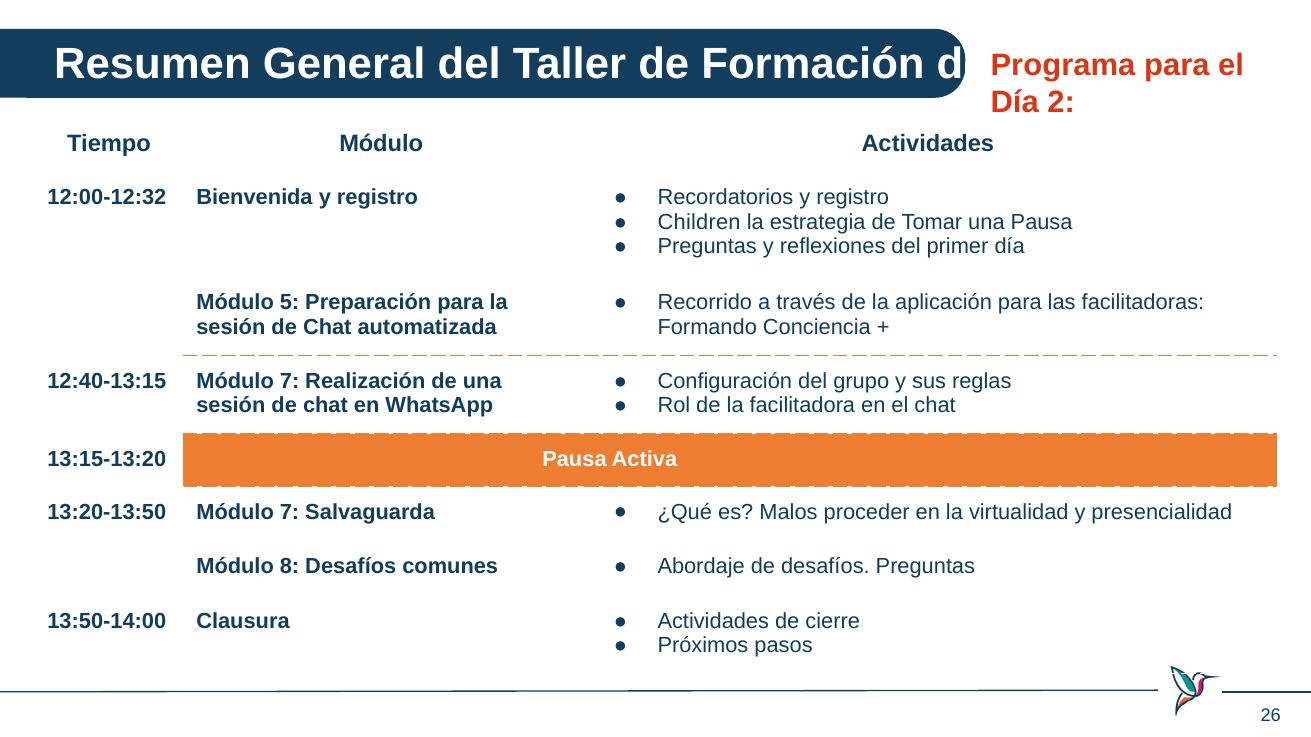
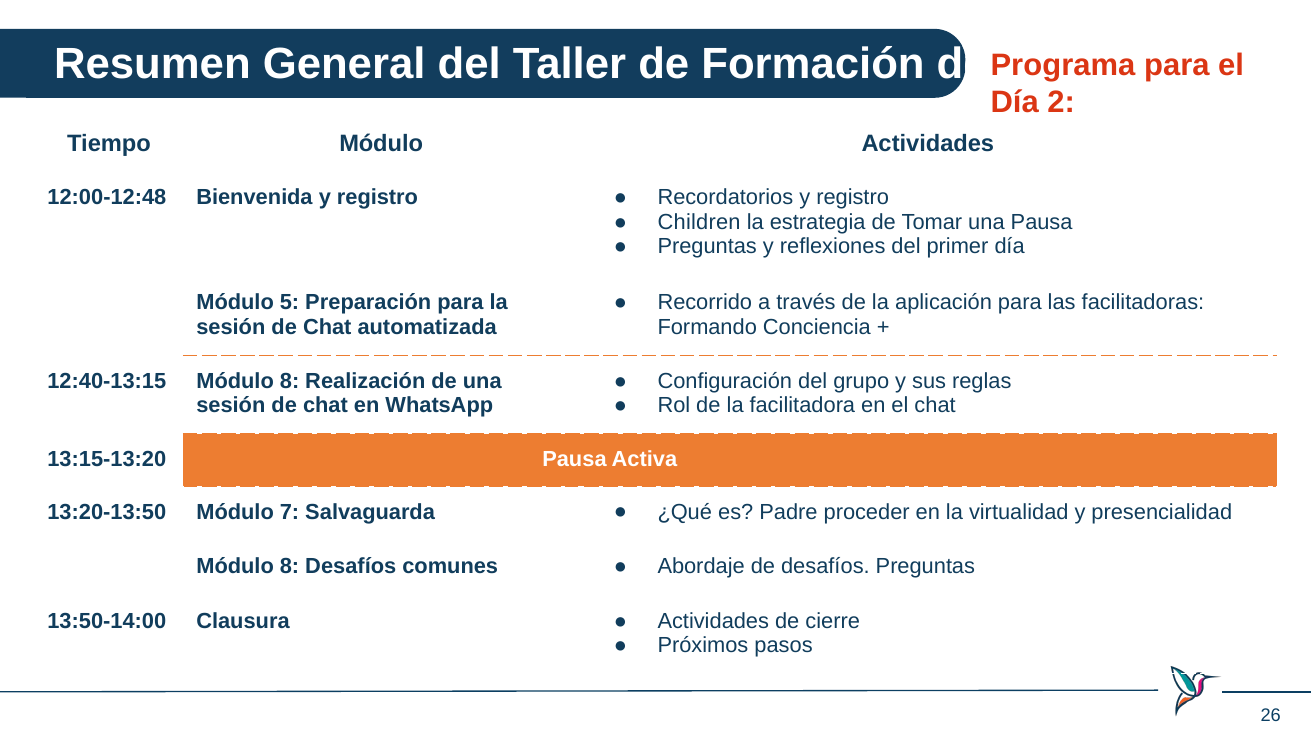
12:00-12:32: 12:00-12:32 -> 12:00-12:48
12:40-13:15 Módulo 7: 7 -> 8
Malos: Malos -> Padre
